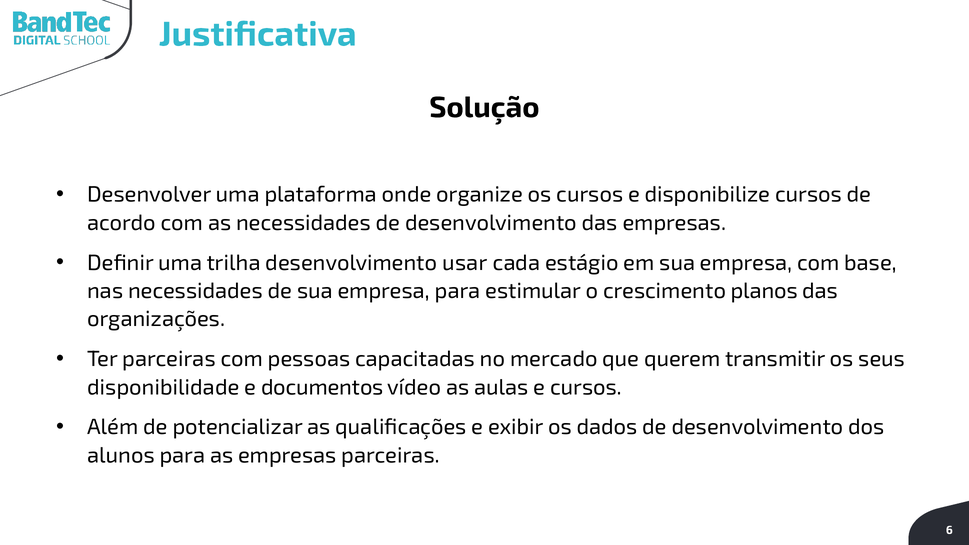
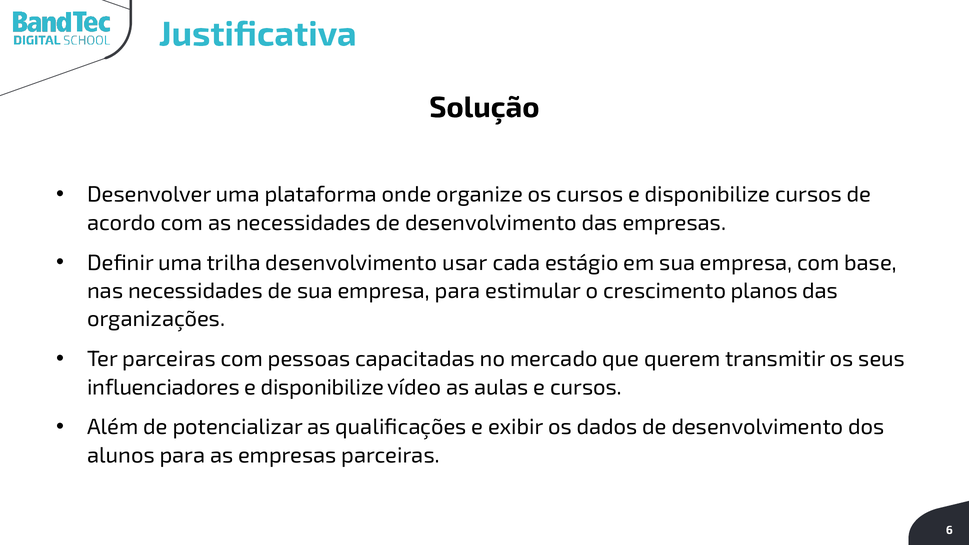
disponibilidade: disponibilidade -> influenciadores
documentos at (322, 387): documentos -> disponibilize
